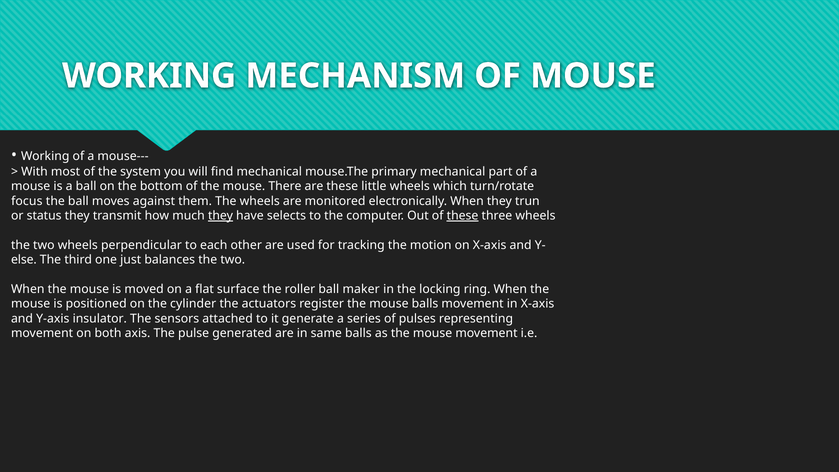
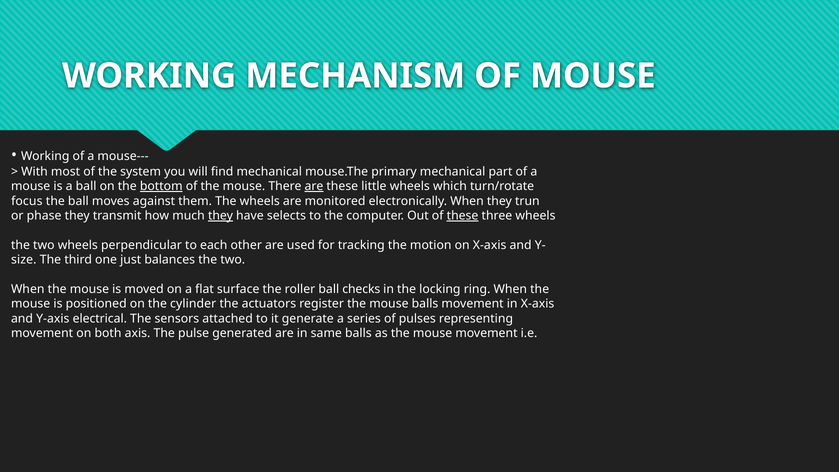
bottom underline: none -> present
are at (314, 186) underline: none -> present
status: status -> phase
else: else -> size
maker: maker -> checks
insulator: insulator -> electrical
